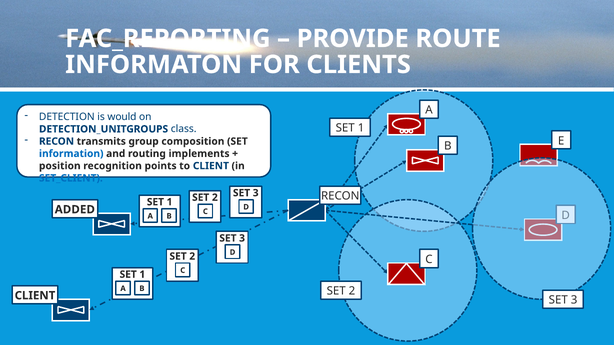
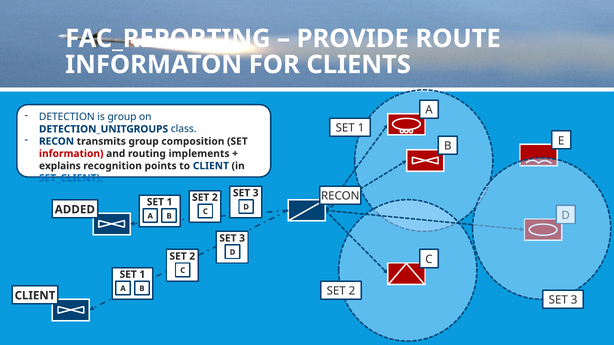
is would: would -> group
information colour: blue -> red
position: position -> explains
